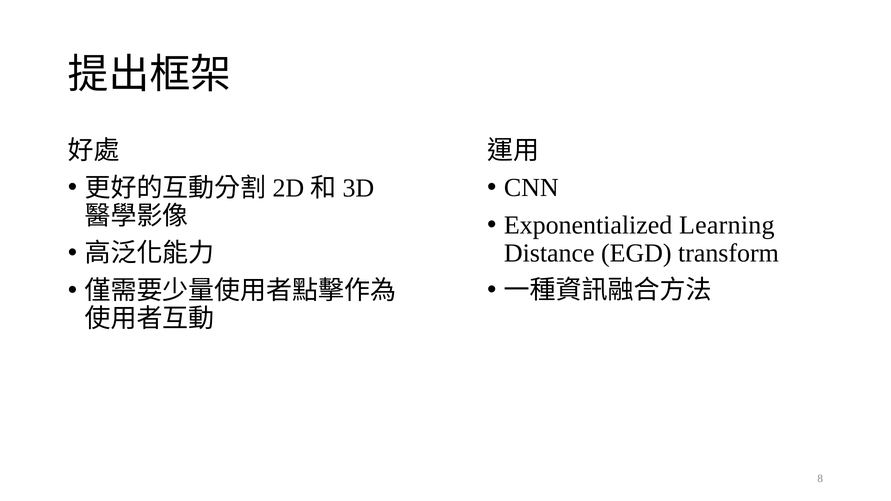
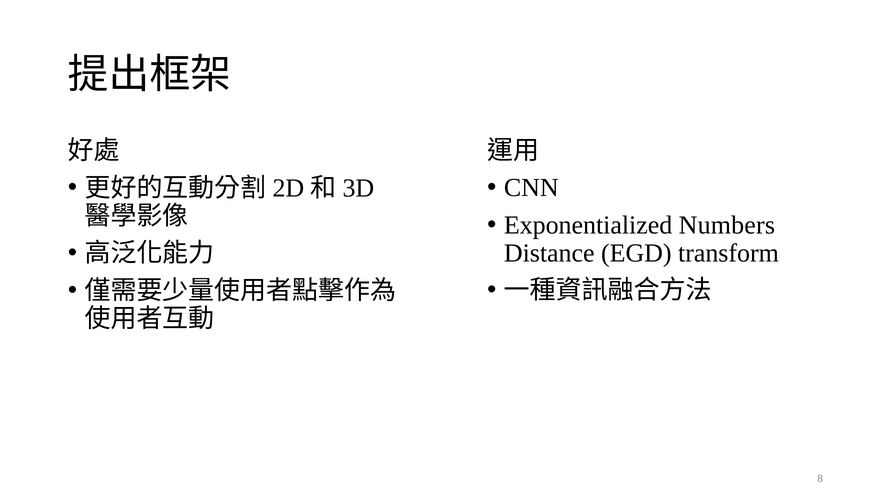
Learning: Learning -> Numbers
